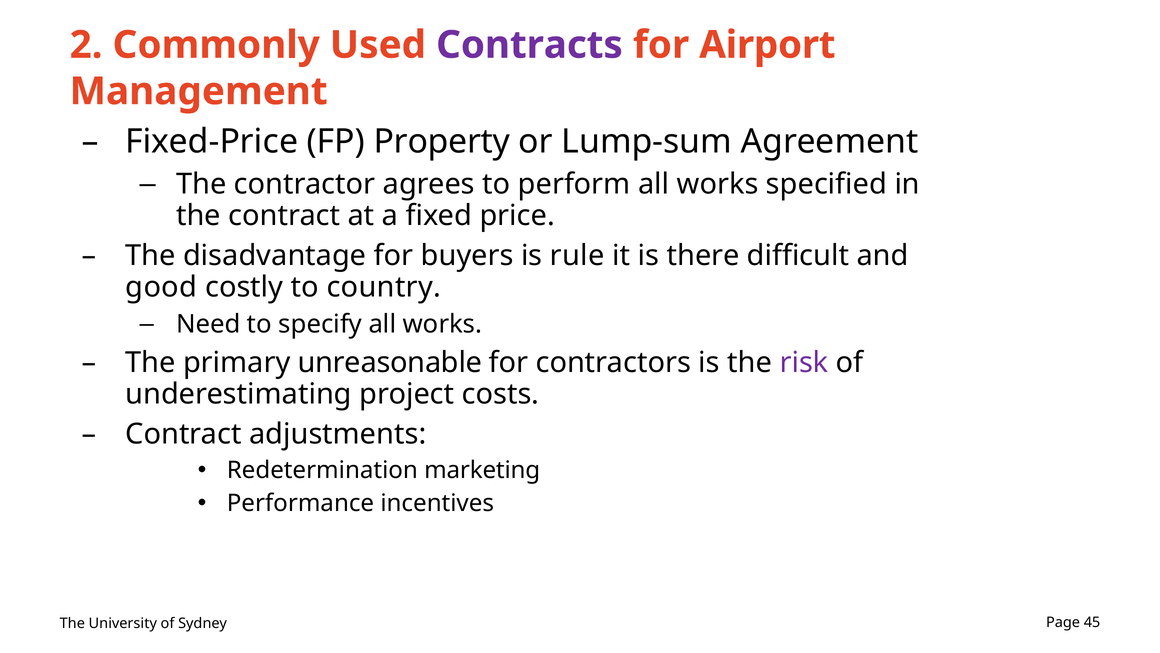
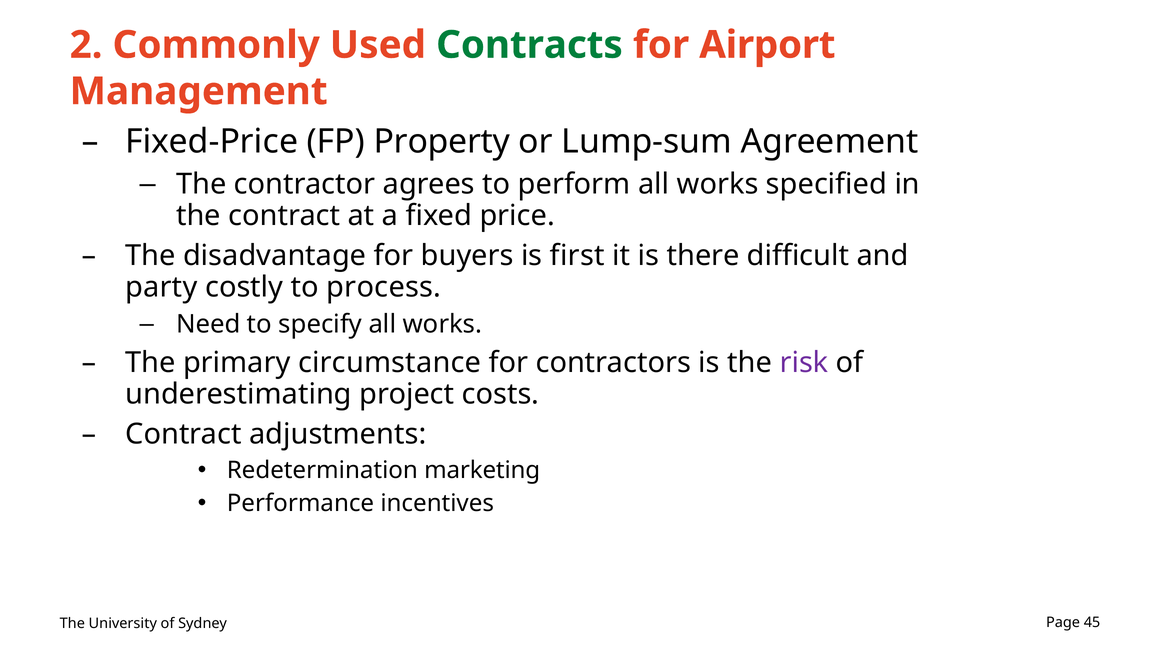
Contracts colour: purple -> green
rule: rule -> first
good: good -> party
country: country -> process
unreasonable: unreasonable -> circumstance
